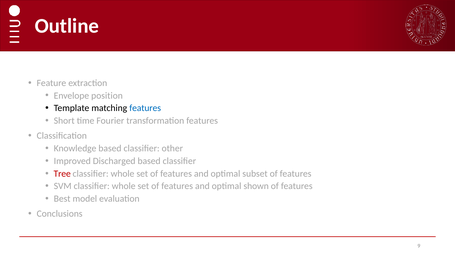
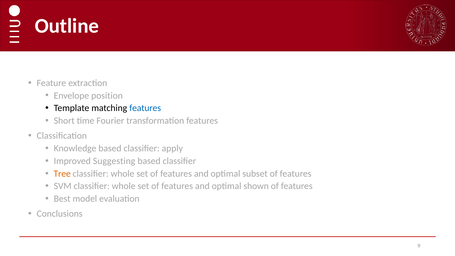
other: other -> apply
Discharged: Discharged -> Suggesting
Tree colour: red -> orange
